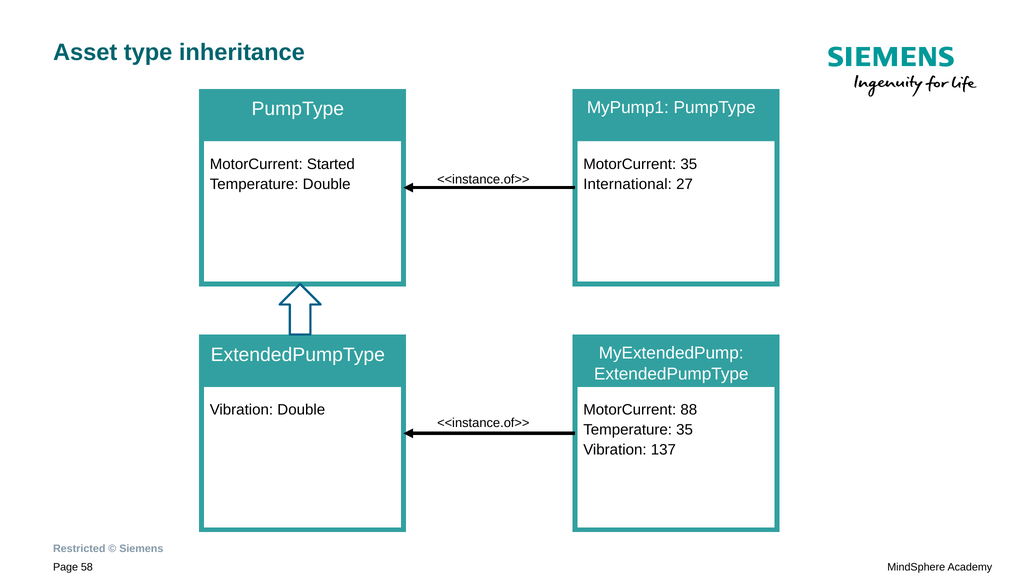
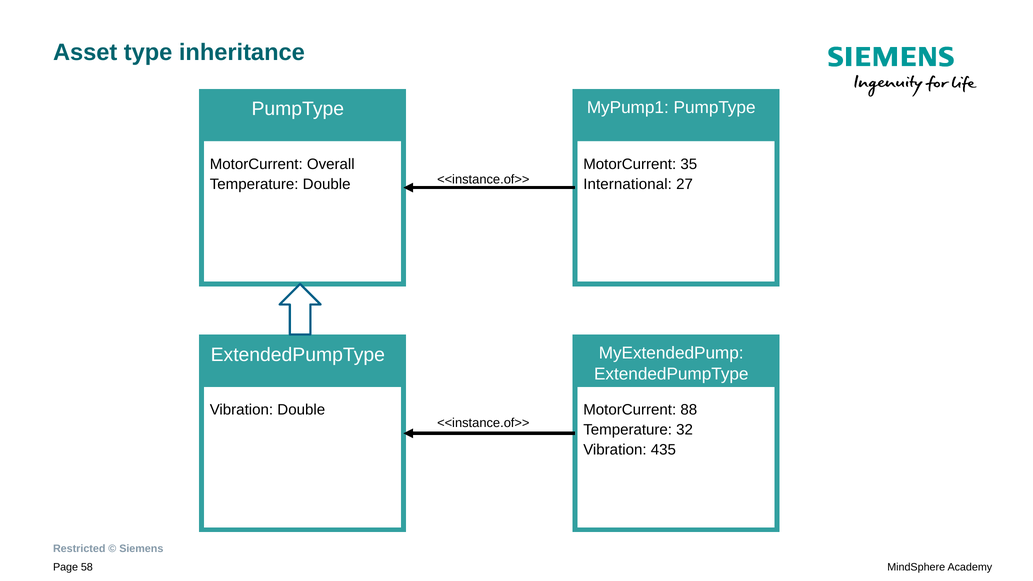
Started: Started -> Overall
Temperature 35: 35 -> 32
137: 137 -> 435
